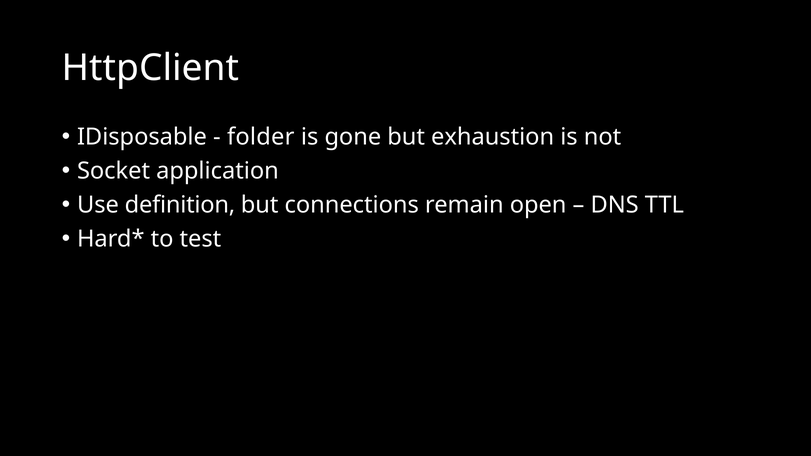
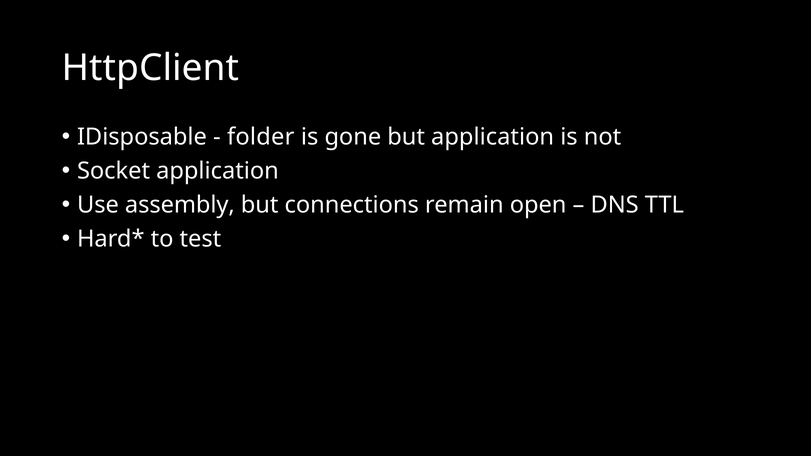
but exhaustion: exhaustion -> application
definition: definition -> assembly
